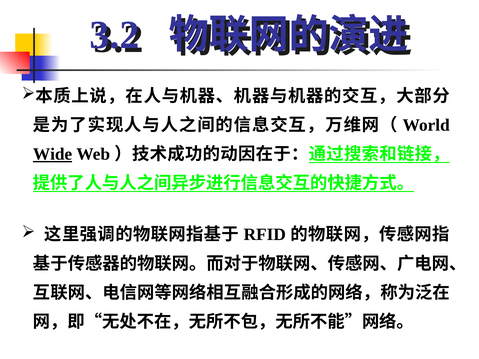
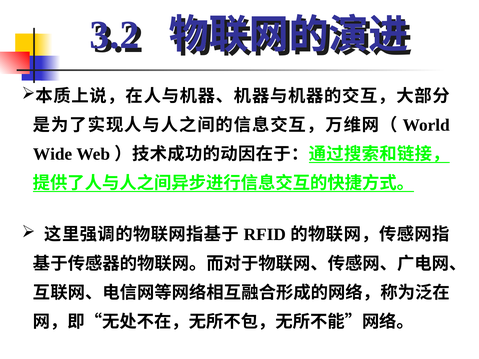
Wide underline: present -> none
